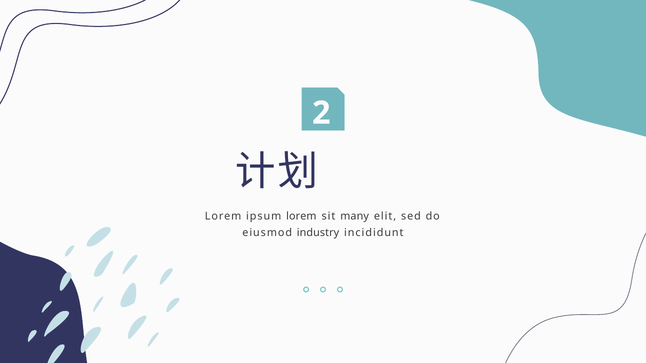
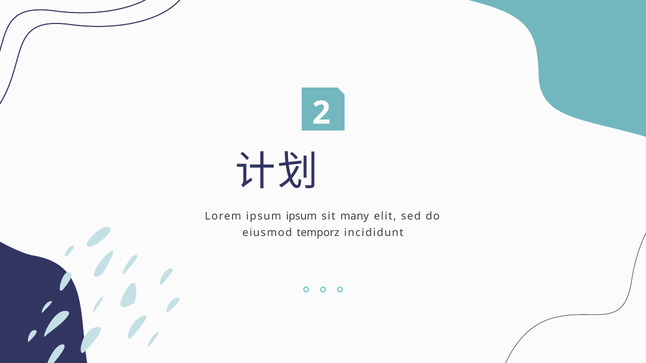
ipsum lorem: lorem -> ipsum
industry: industry -> temporz
